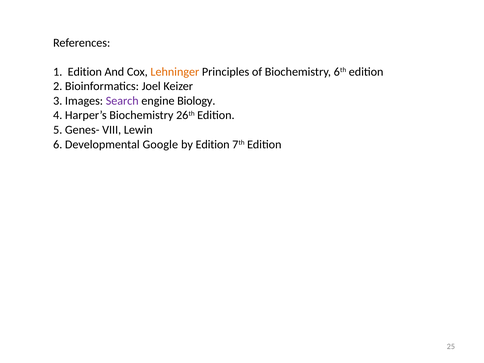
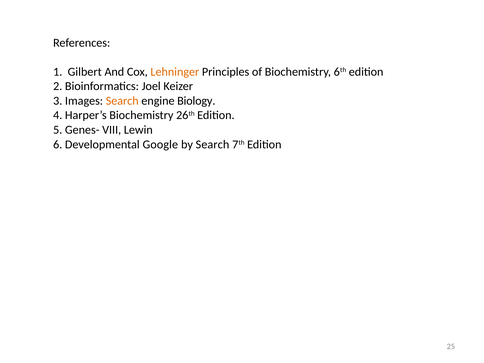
1 Edition: Edition -> Gilbert
Search at (122, 101) colour: purple -> orange
by Edition: Edition -> Search
